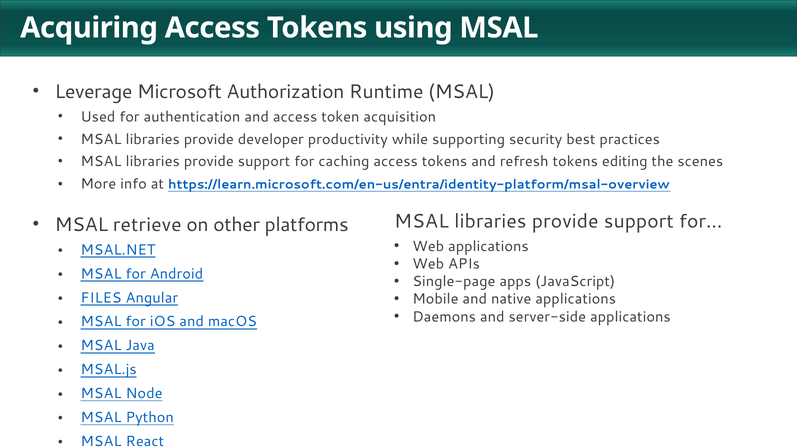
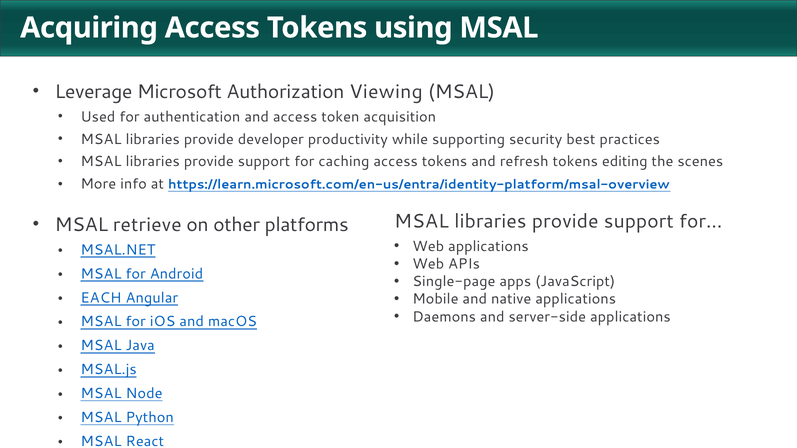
Runtime: Runtime -> Viewing
FILES: FILES -> EACH
